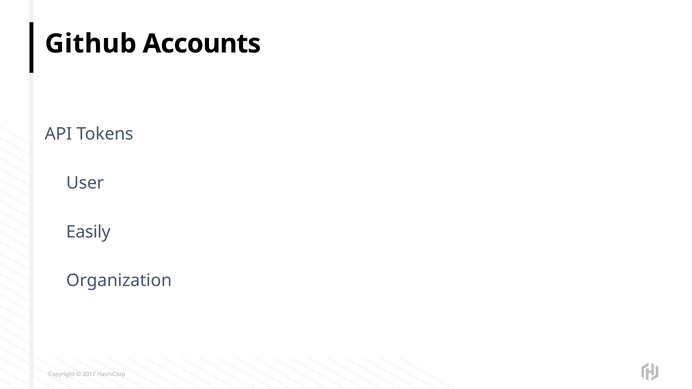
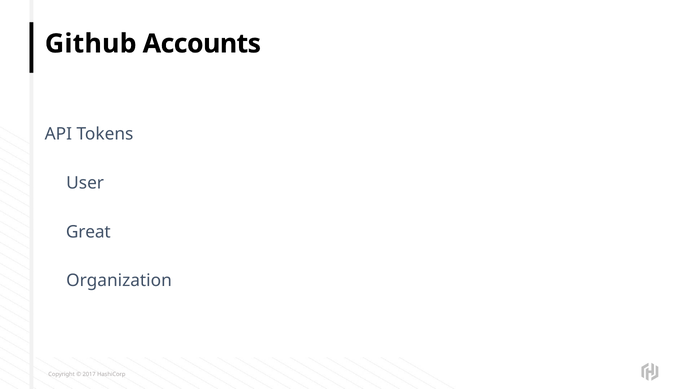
Easily: Easily -> Great
